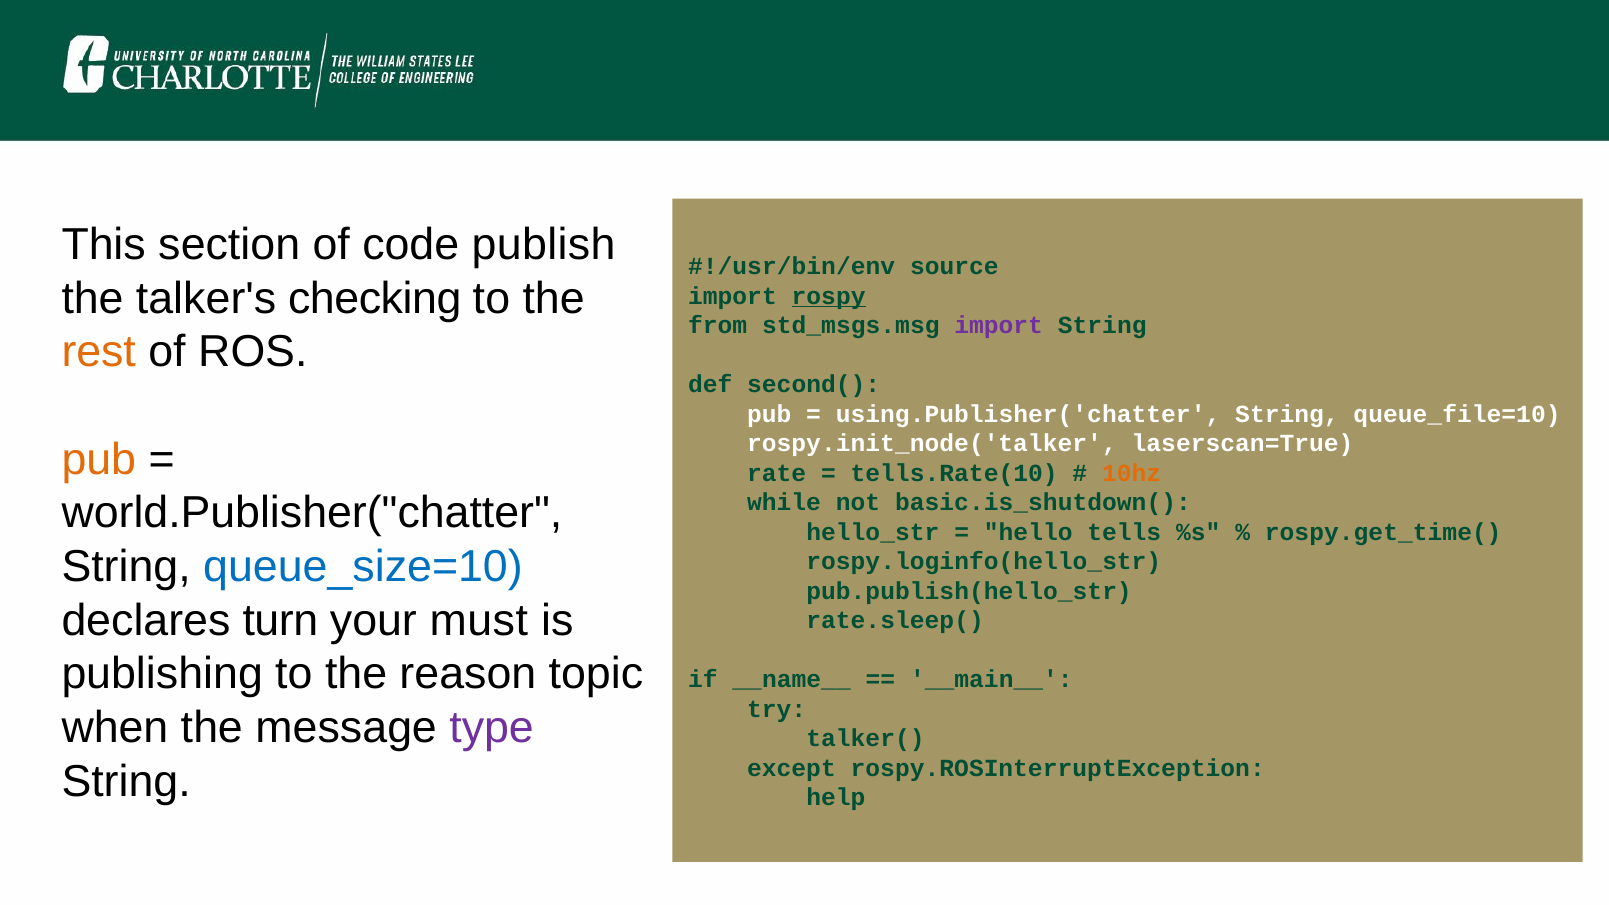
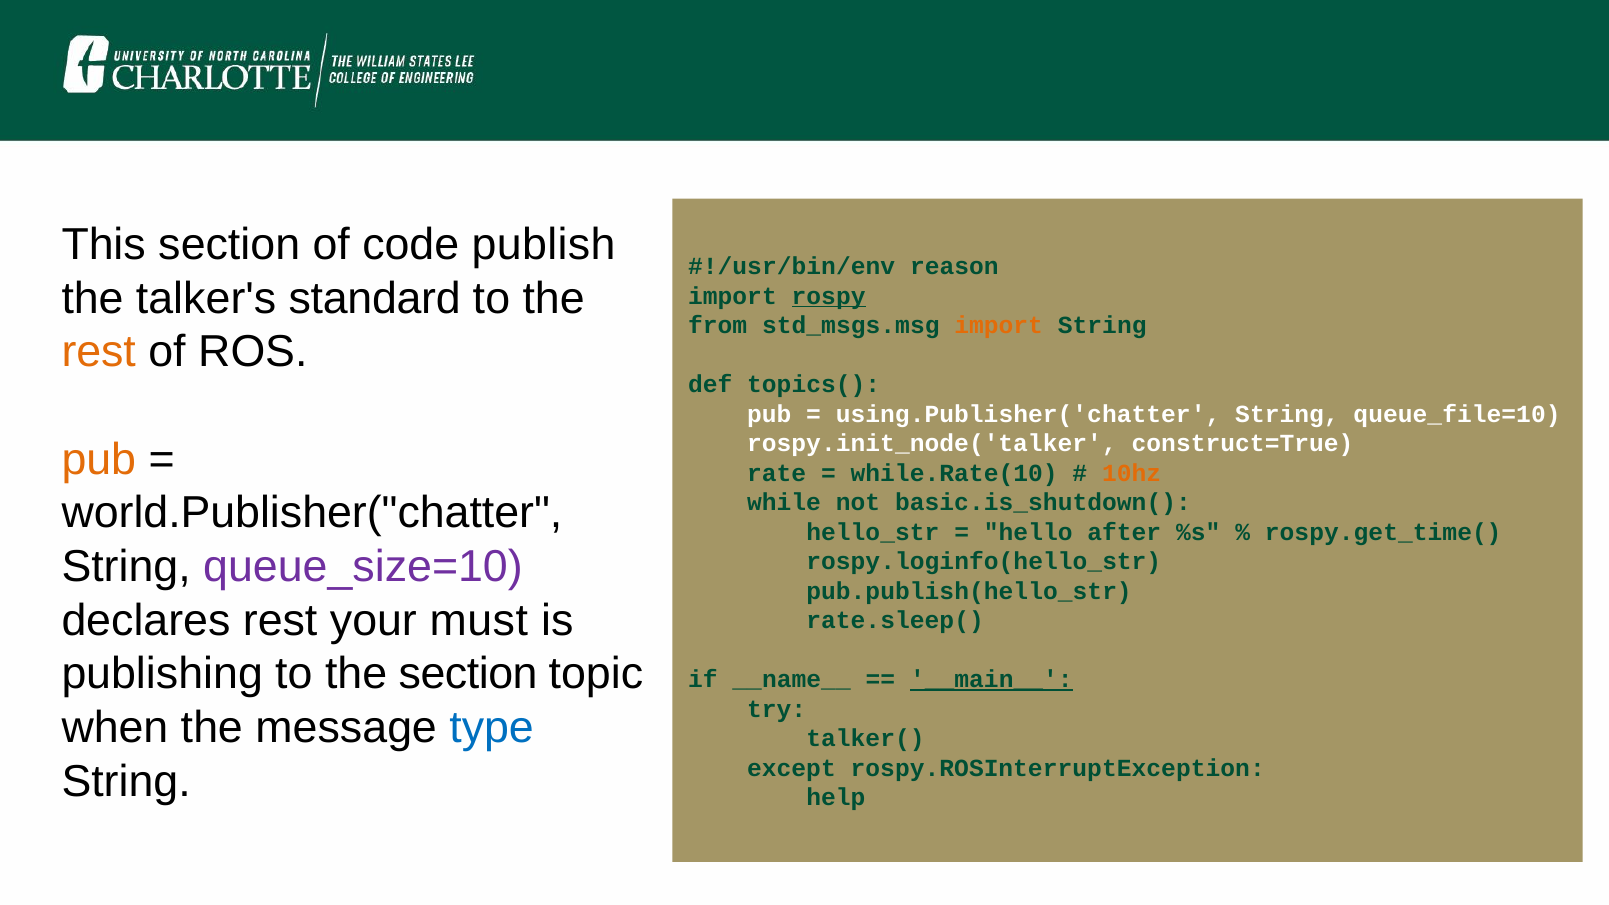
source: source -> reason
checking: checking -> standard
import at (999, 325) colour: purple -> orange
second(: second( -> topics(
laserscan=True: laserscan=True -> construct=True
tells.Rate(10: tells.Rate(10 -> while.Rate(10
tells: tells -> after
queue_size=10 colour: blue -> purple
declares turn: turn -> rest
the reason: reason -> section
__main__ underline: none -> present
type colour: purple -> blue
